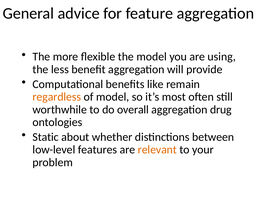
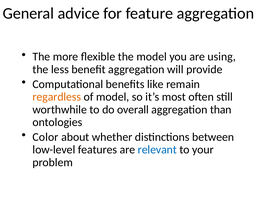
drug: drug -> than
Static: Static -> Color
relevant colour: orange -> blue
